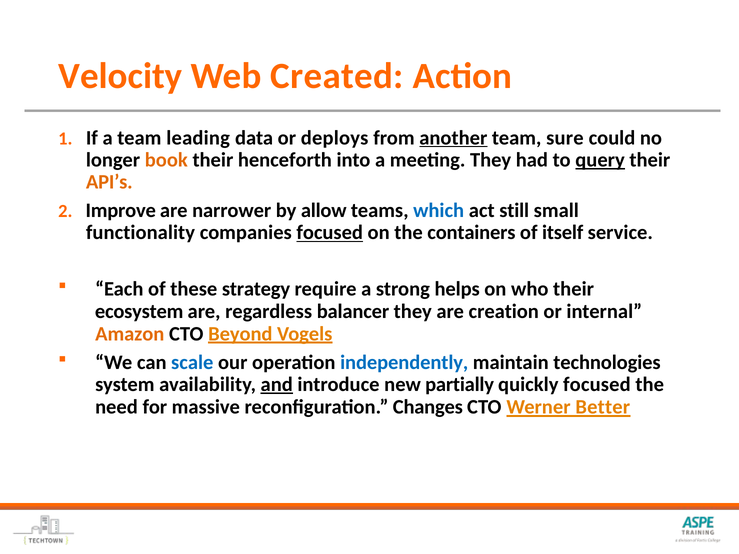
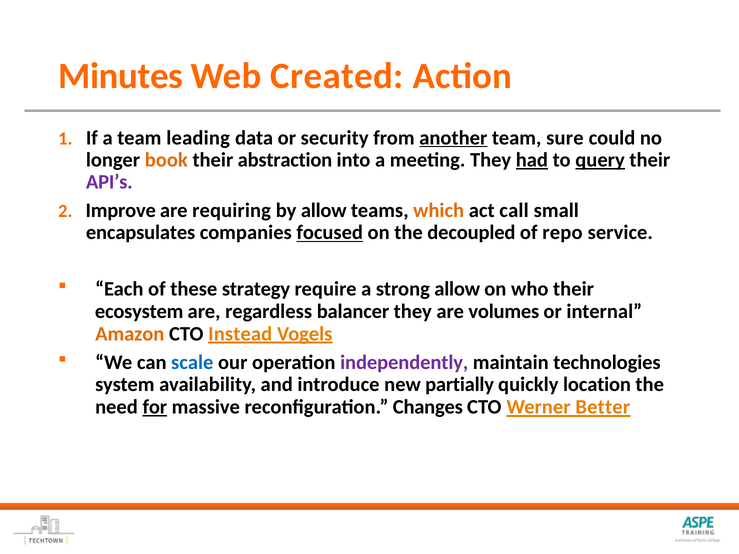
Velocity: Velocity -> Minutes
deploys: deploys -> security
henceforth: henceforth -> abstraction
had underline: none -> present
API’s colour: orange -> purple
narrower: narrower -> requiring
which colour: blue -> orange
still: still -> call
functionality: functionality -> encapsulates
containers: containers -> decoupled
itself: itself -> repo
strong helps: helps -> allow
creation: creation -> volumes
Beyond: Beyond -> Instead
independently colour: blue -> purple
and underline: present -> none
quickly focused: focused -> location
for underline: none -> present
